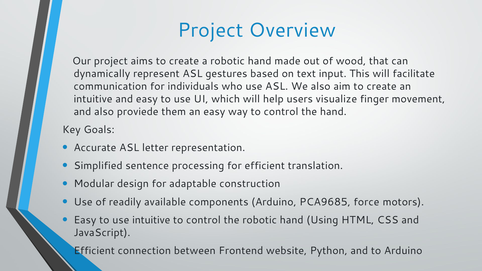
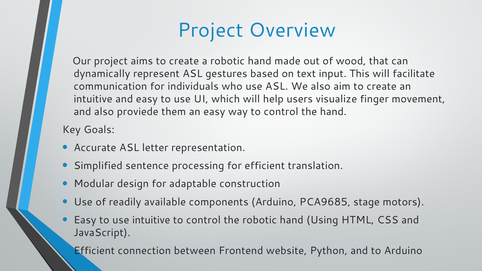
force: force -> stage
